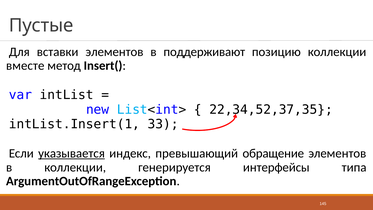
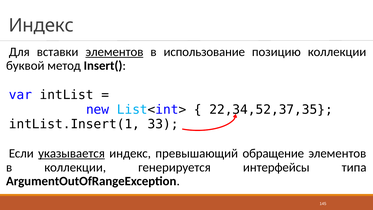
Пустые at (41, 26): Пустые -> Индекс
элементов at (114, 52) underline: none -> present
поддерживают: поддерживают -> использование
вместе: вместе -> буквой
